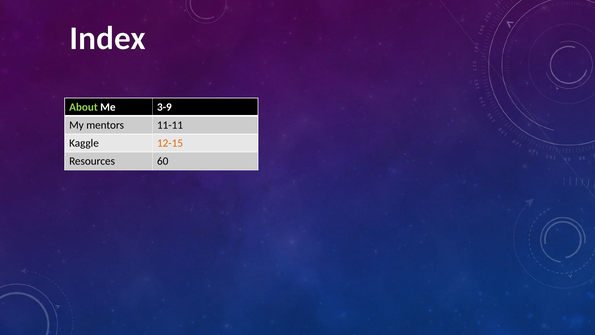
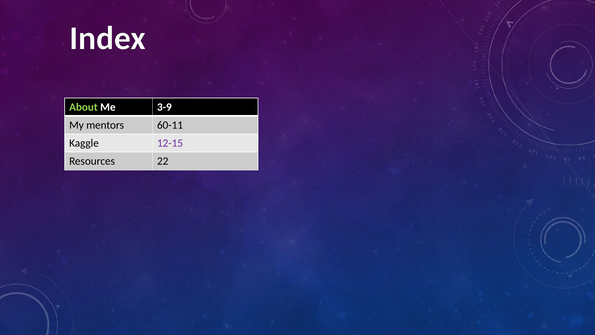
11-11: 11-11 -> 60-11
12-15 colour: orange -> purple
60: 60 -> 22
